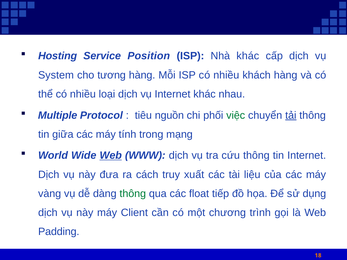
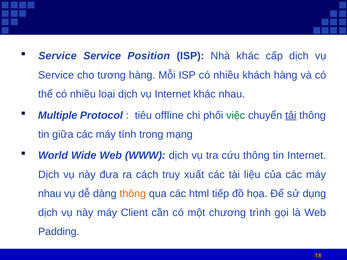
Hosting at (58, 56): Hosting -> Service
System at (56, 75): System -> Service
nguồn: nguồn -> offline
Web at (111, 156) underline: present -> none
vàng at (50, 194): vàng -> nhau
thông at (133, 194) colour: green -> orange
float: float -> html
